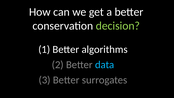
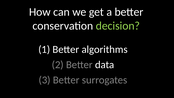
data colour: light blue -> white
